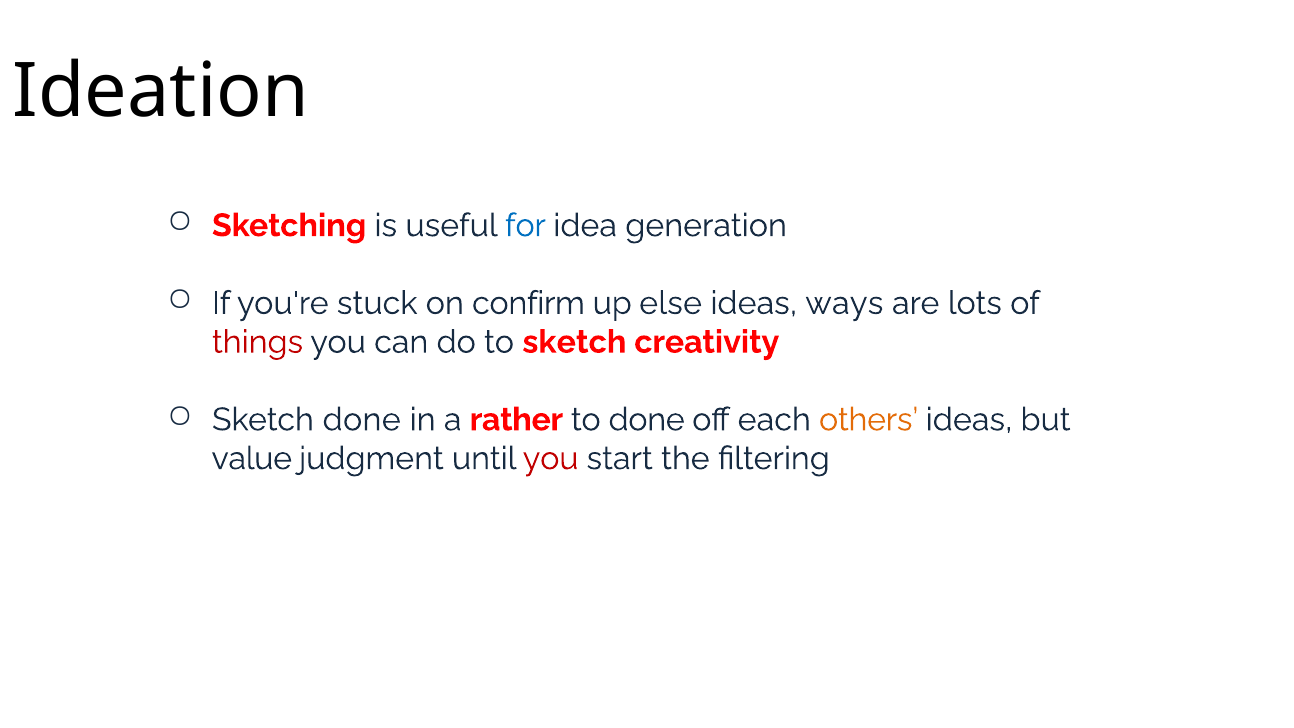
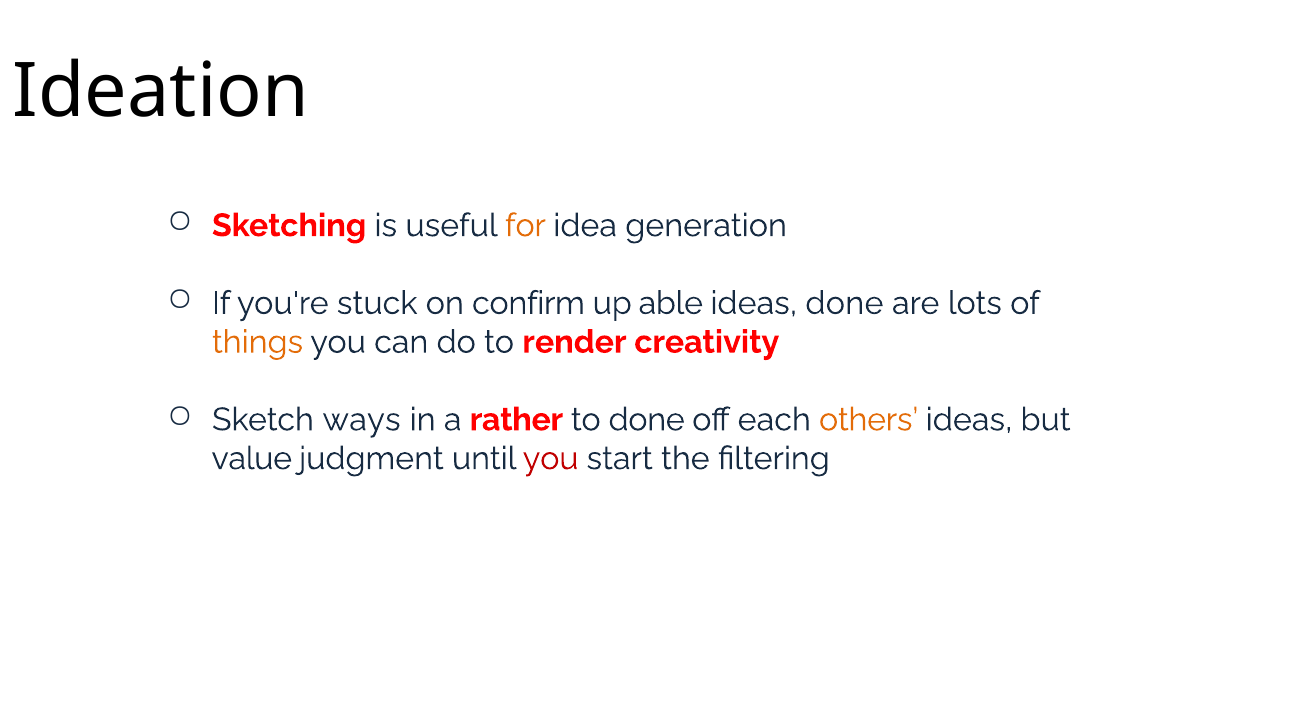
for colour: blue -> orange
else: else -> able
ideas ways: ways -> done
things colour: red -> orange
to sketch: sketch -> render
Sketch done: done -> ways
